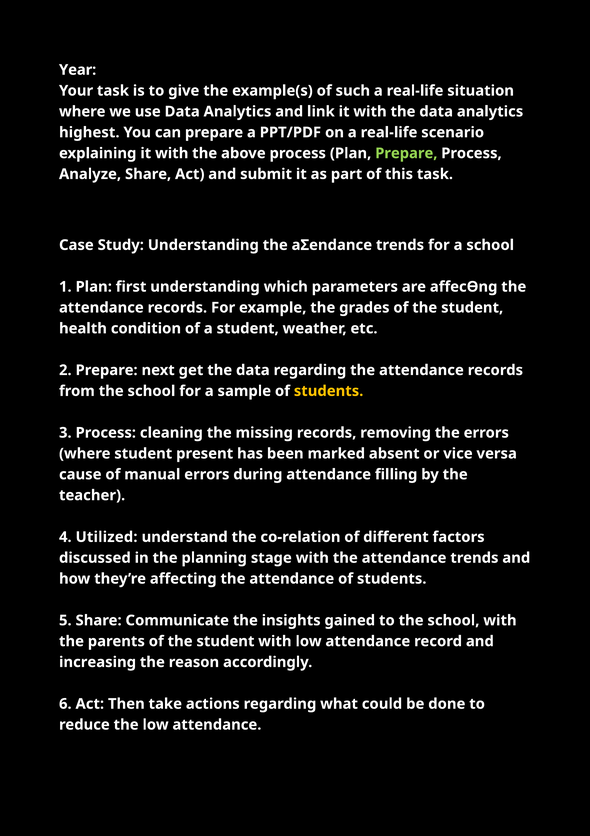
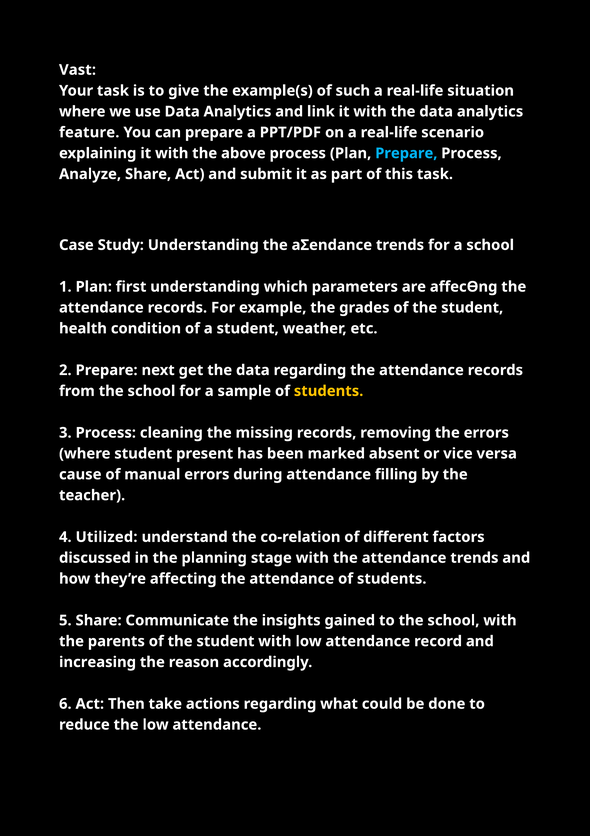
Year: Year -> Vast
highest: highest -> feature
Prepare at (406, 153) colour: light green -> light blue
